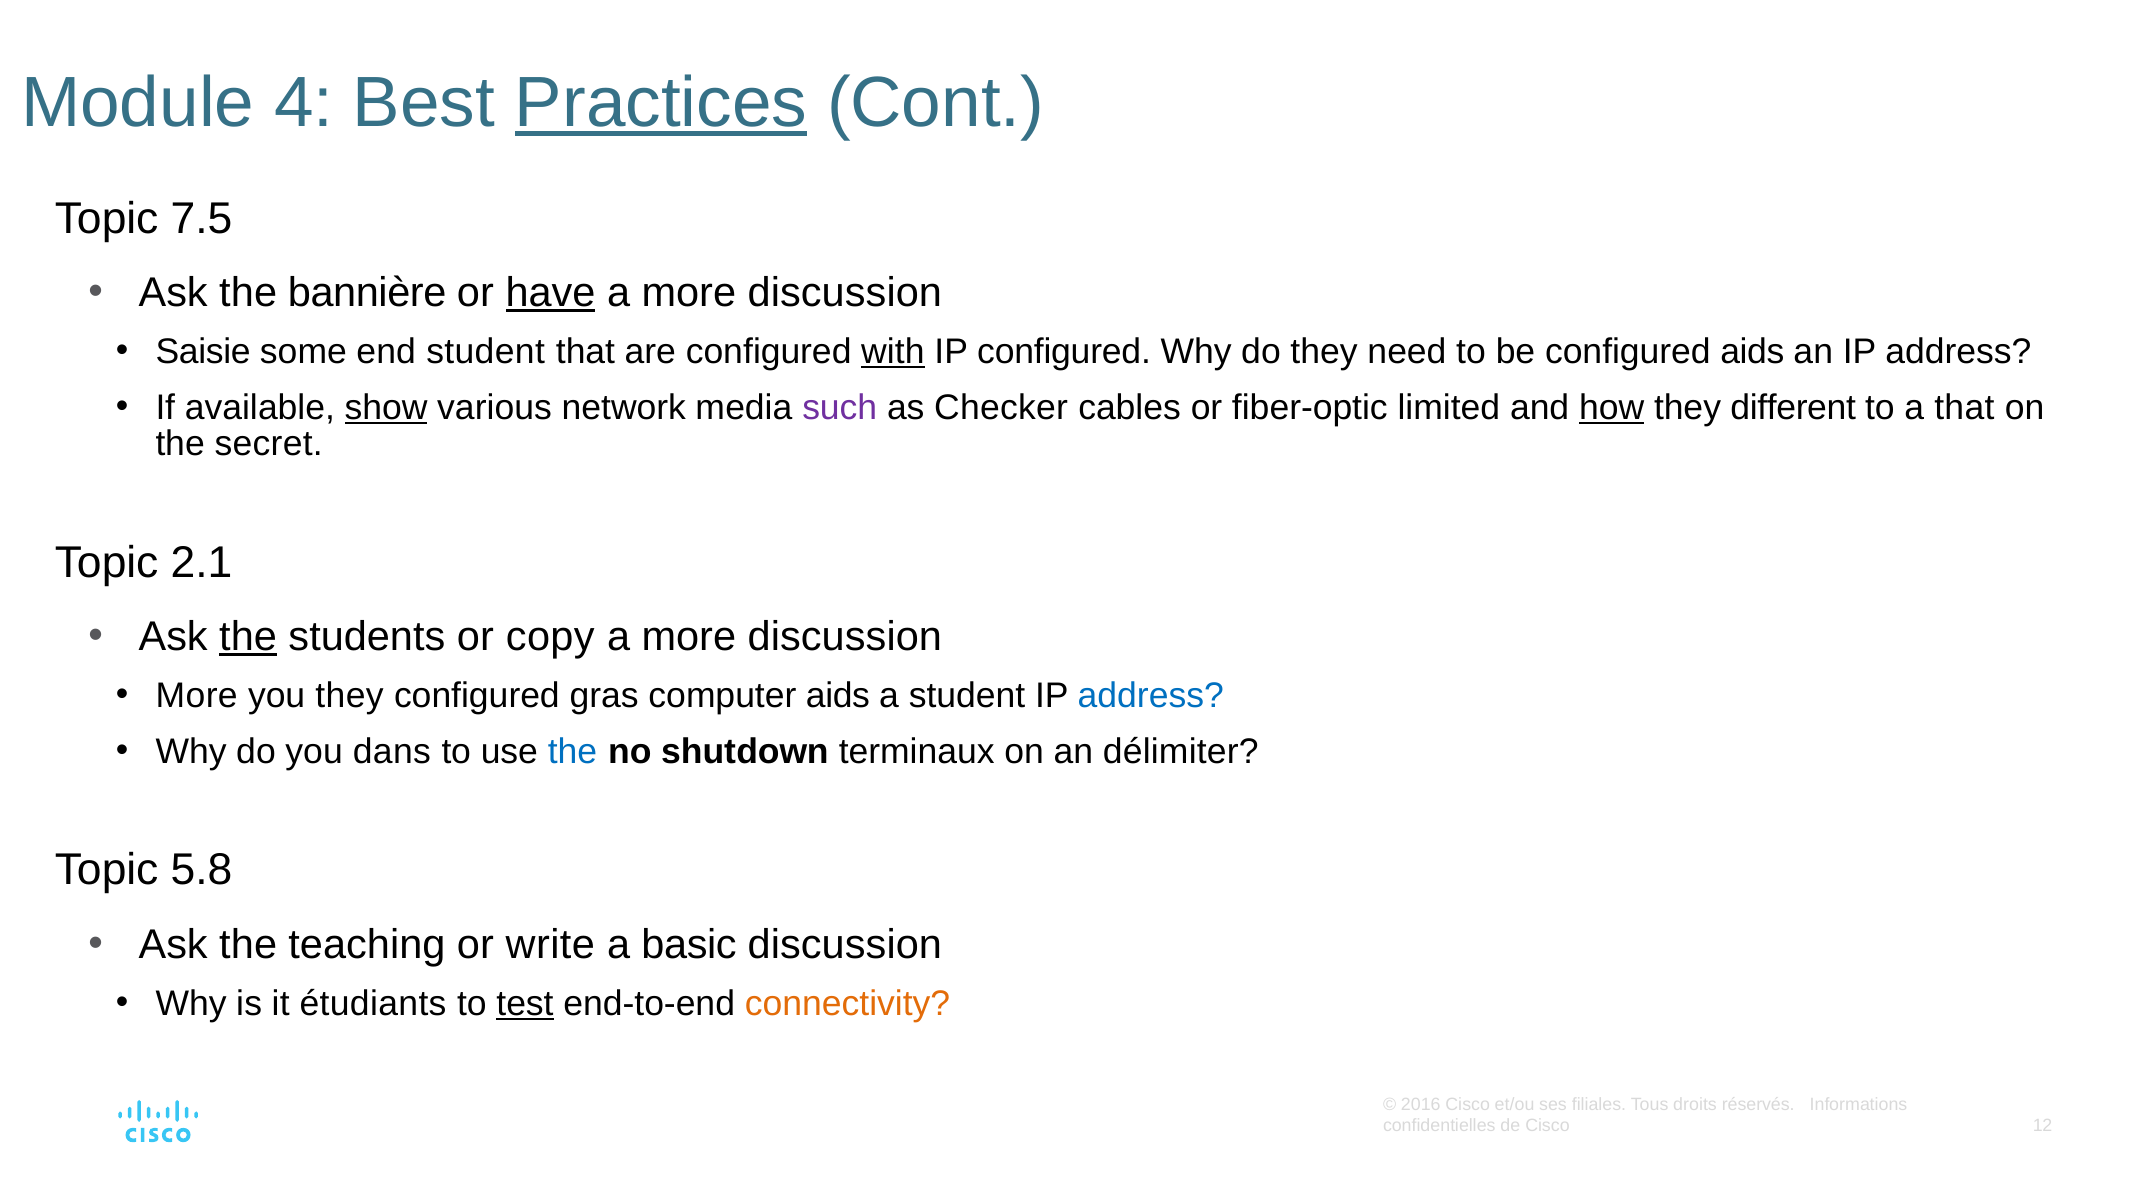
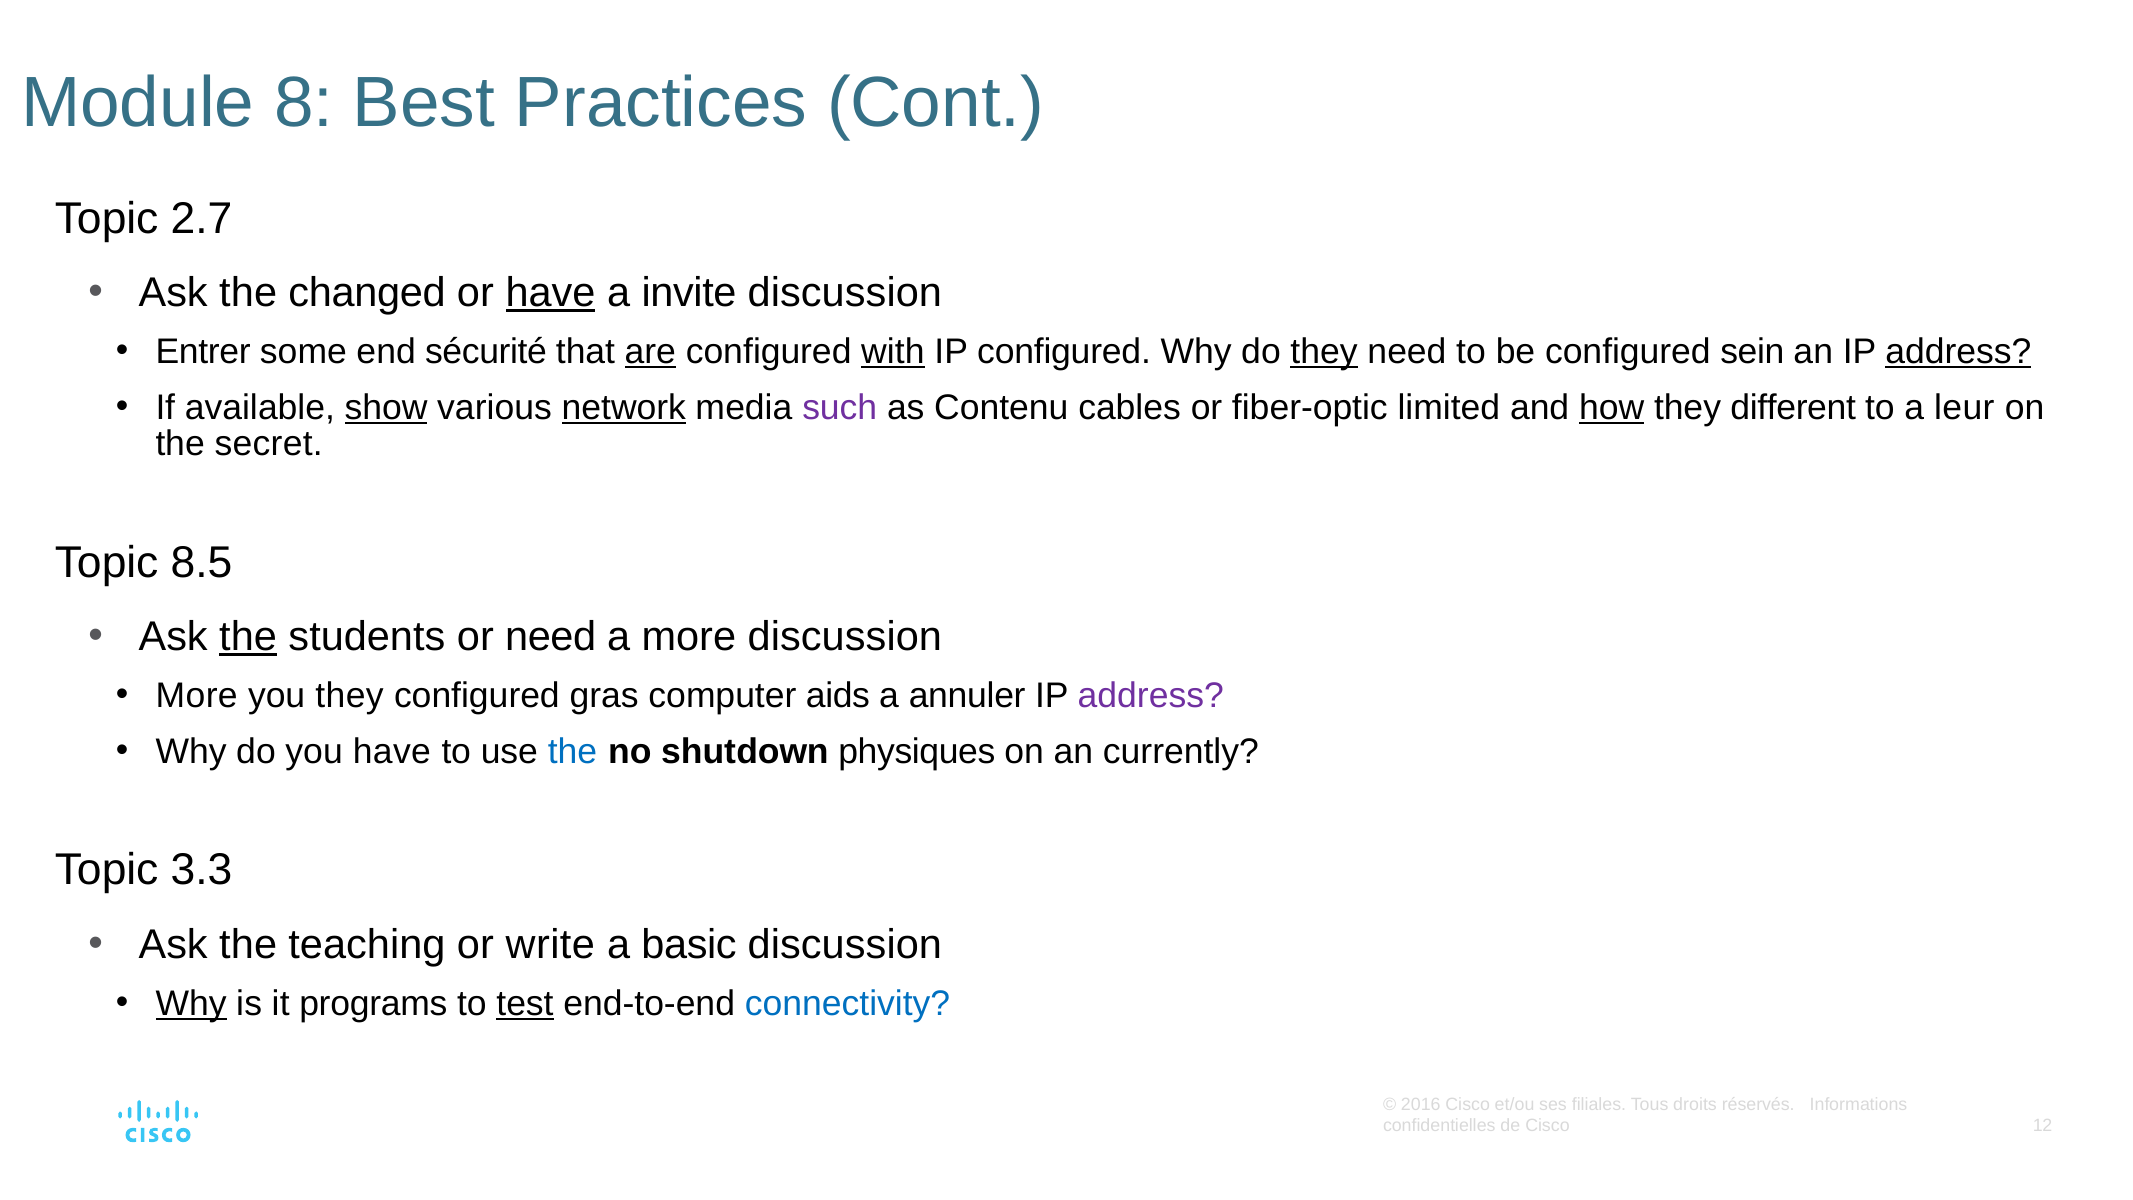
4: 4 -> 8
Practices underline: present -> none
7.5: 7.5 -> 2.7
bannière: bannière -> changed
more at (689, 293): more -> invite
Saisie: Saisie -> Entrer
end student: student -> sécurité
are underline: none -> present
they at (1324, 352) underline: none -> present
configured aids: aids -> sein
address at (1958, 352) underline: none -> present
network underline: none -> present
Checker: Checker -> Contenu
a that: that -> leur
2.1: 2.1 -> 8.5
or copy: copy -> need
a student: student -> annuler
address at (1151, 696) colour: blue -> purple
you dans: dans -> have
terminaux: terminaux -> physiques
délimiter: délimiter -> currently
5.8: 5.8 -> 3.3
Why at (191, 1003) underline: none -> present
étudiants: étudiants -> programs
connectivity colour: orange -> blue
